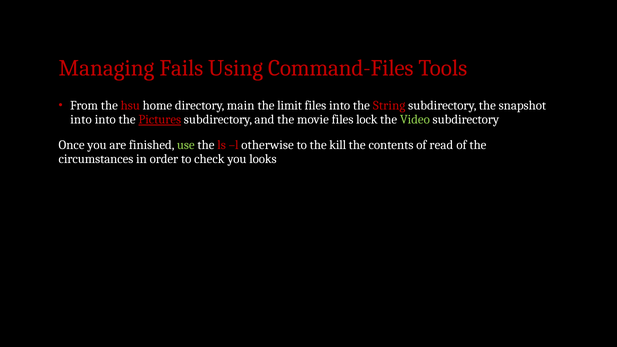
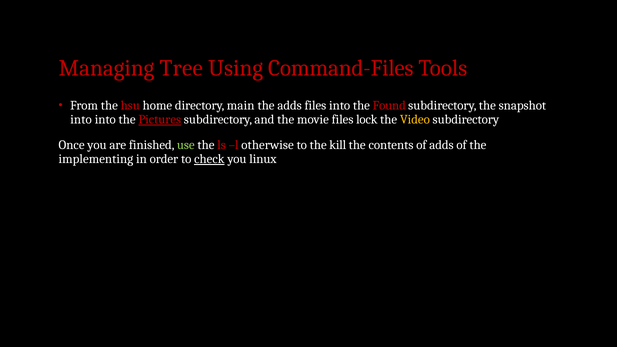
Fails: Fails -> Tree
the limit: limit -> adds
String: String -> Found
Video colour: light green -> yellow
of read: read -> adds
circumstances: circumstances -> implementing
check underline: none -> present
looks: looks -> linux
